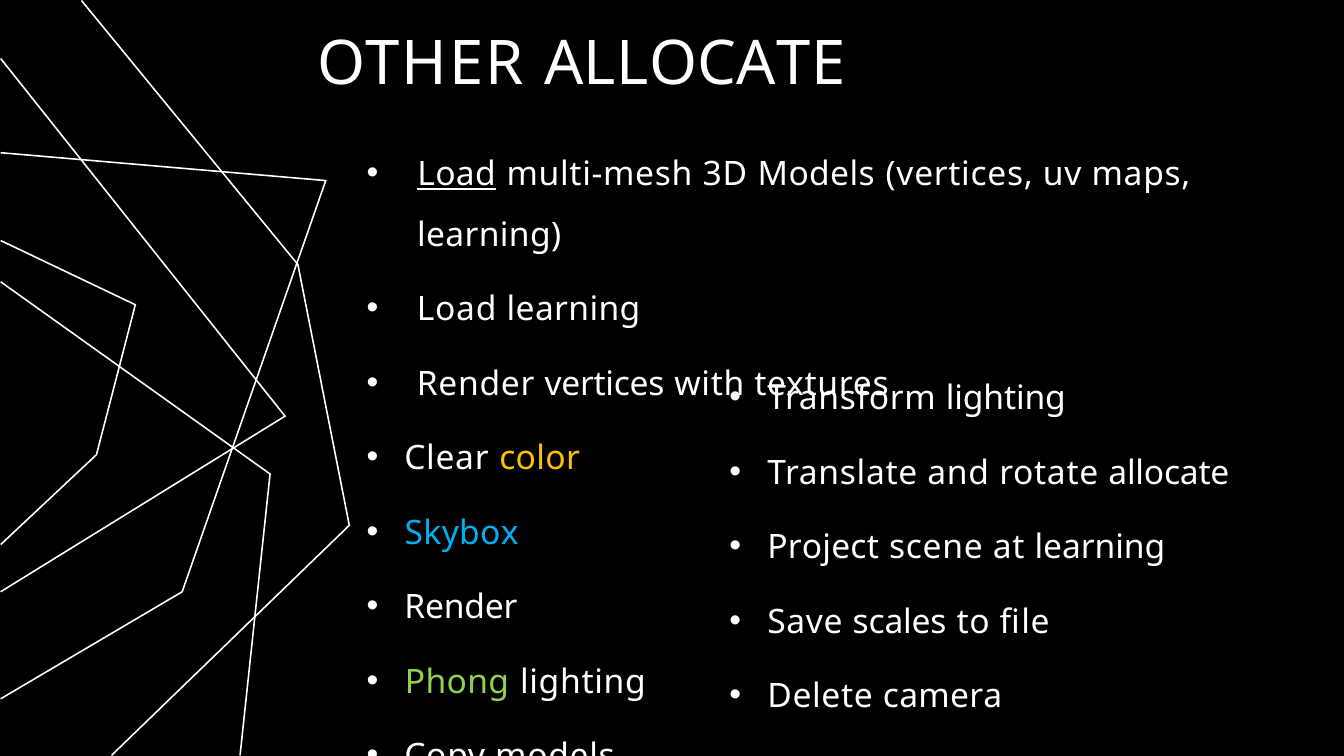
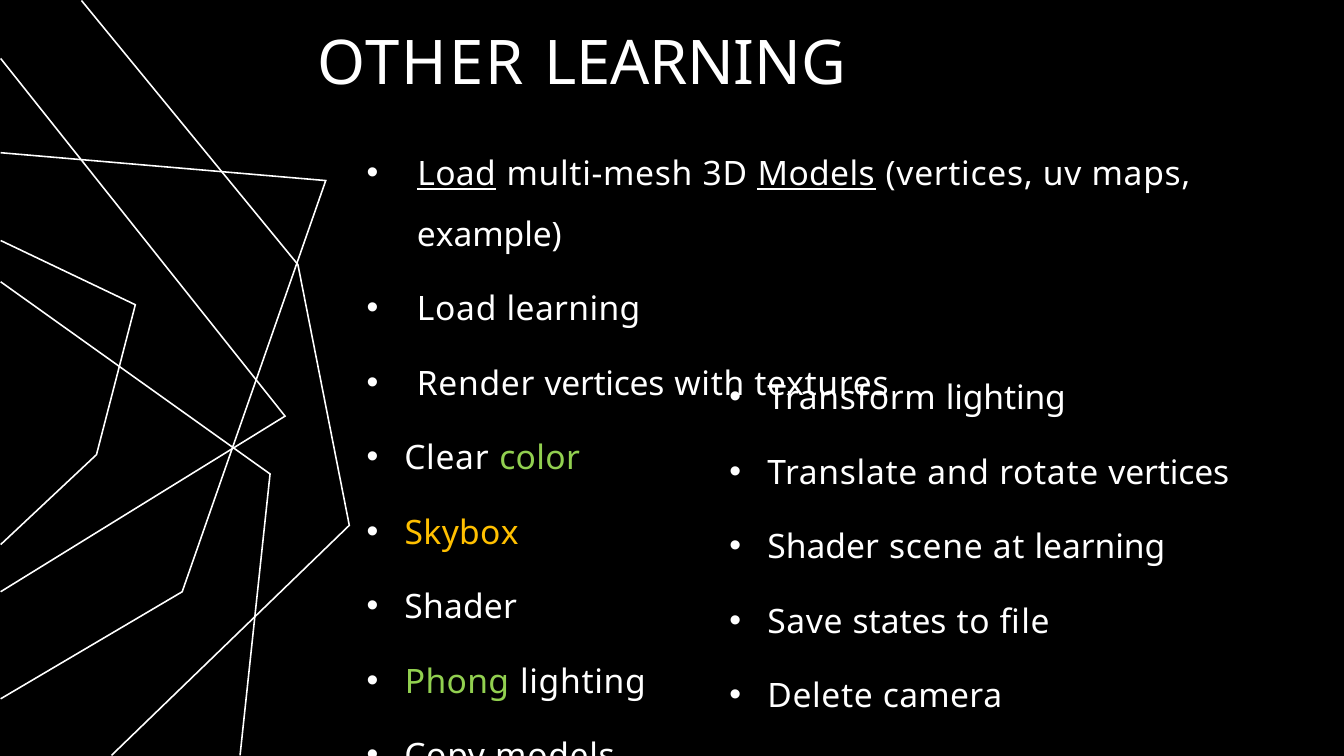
OTHER ALLOCATE: ALLOCATE -> LEARNING
Models at (816, 175) underline: none -> present
learning at (489, 235): learning -> example
color colour: yellow -> light green
rotate allocate: allocate -> vertices
Skybox colour: light blue -> yellow
Project at (823, 548): Project -> Shader
Render at (461, 608): Render -> Shader
scales: scales -> states
